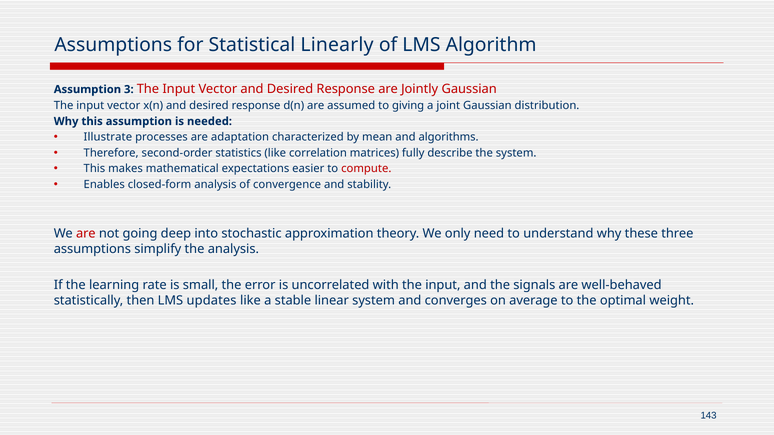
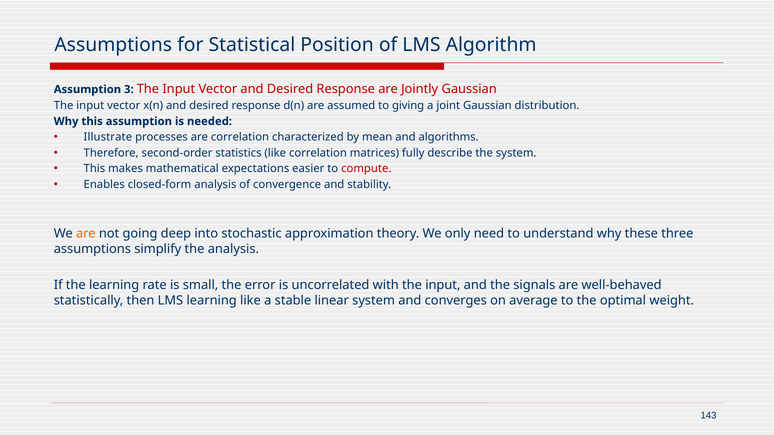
Linearly: Linearly -> Position
are adaptation: adaptation -> correlation
are at (86, 234) colour: red -> orange
LMS updates: updates -> learning
